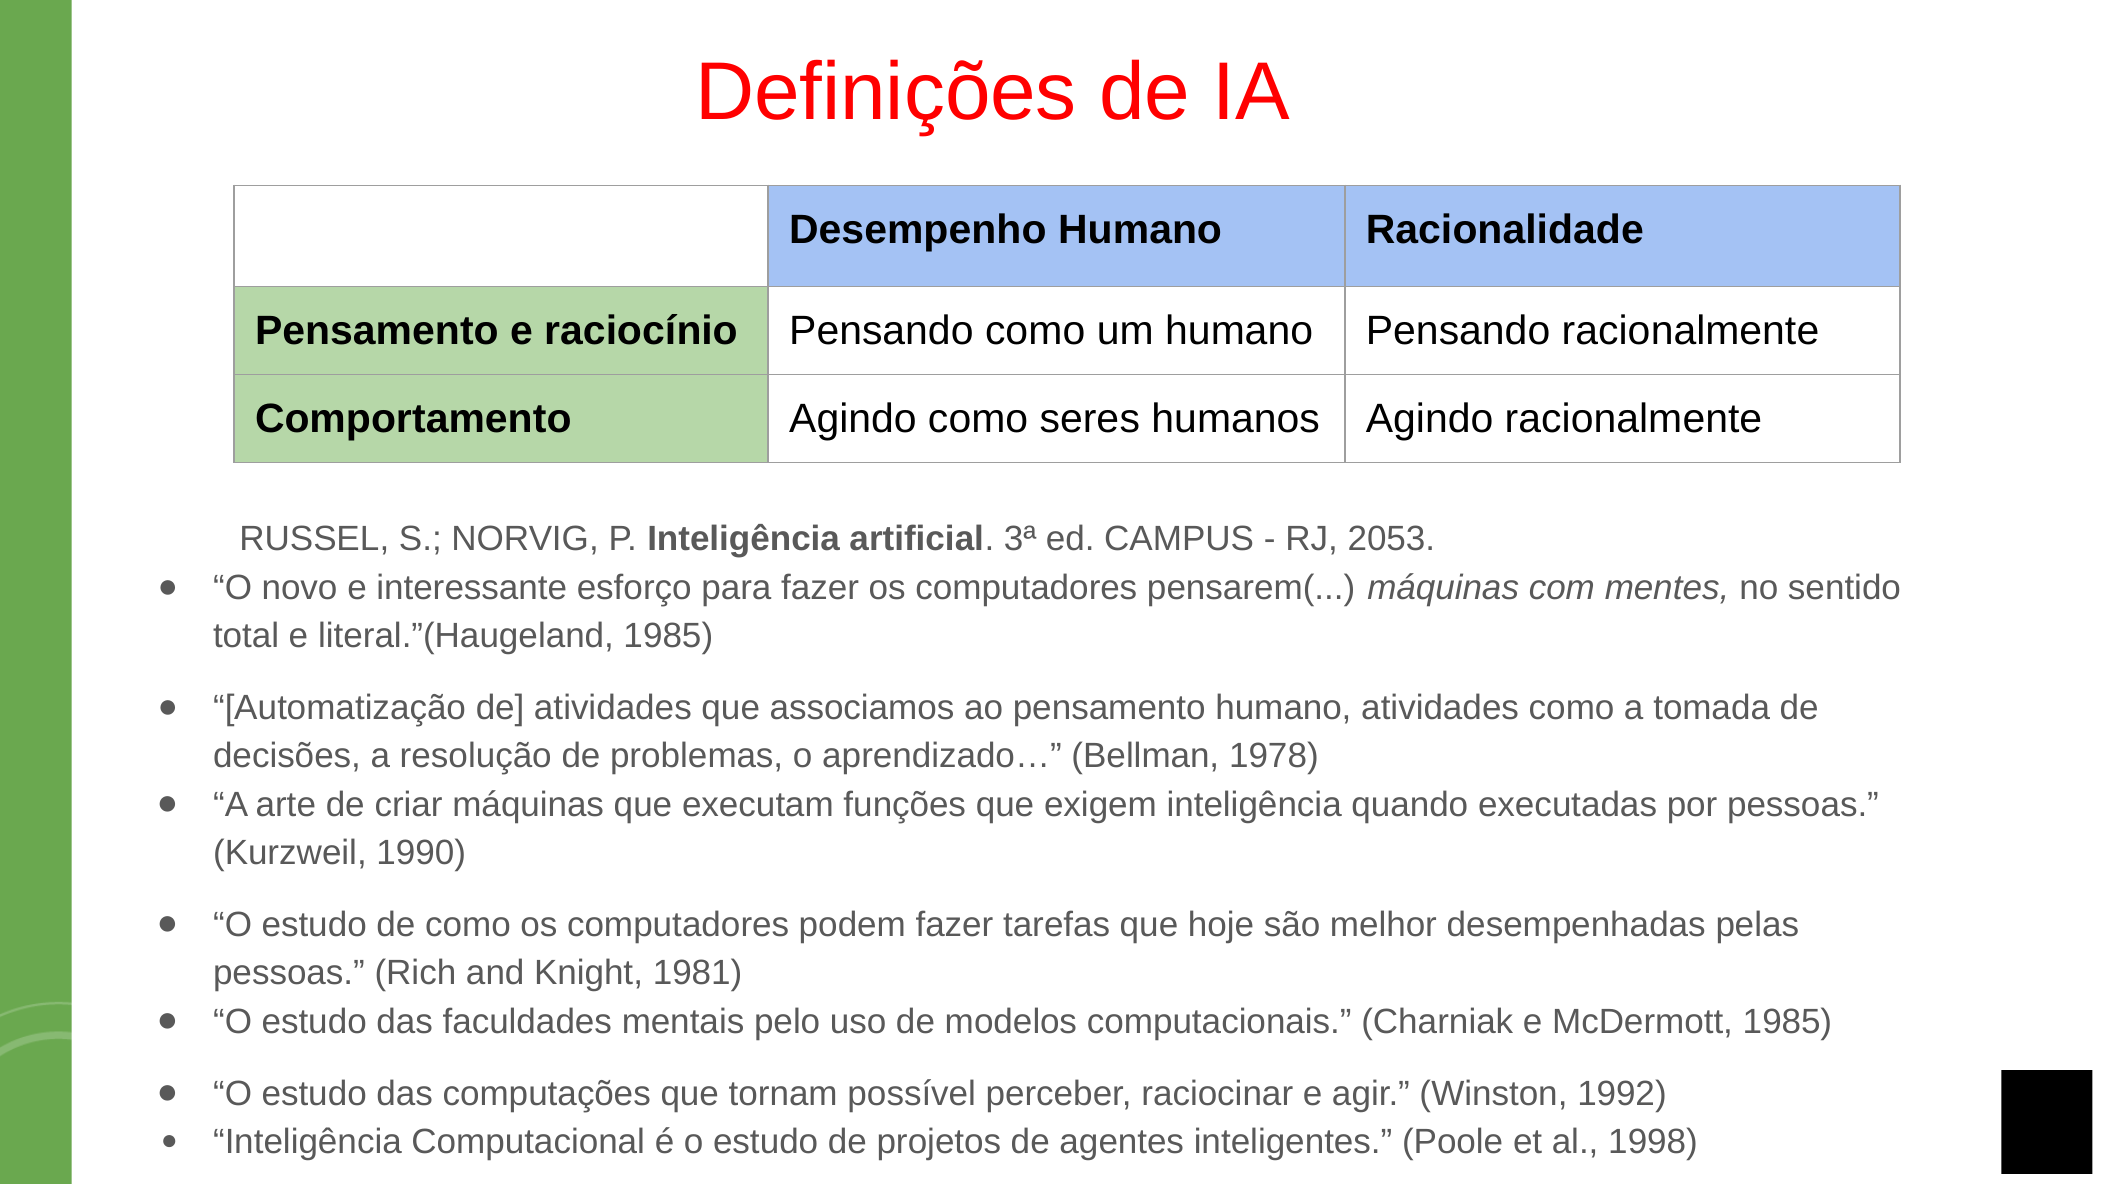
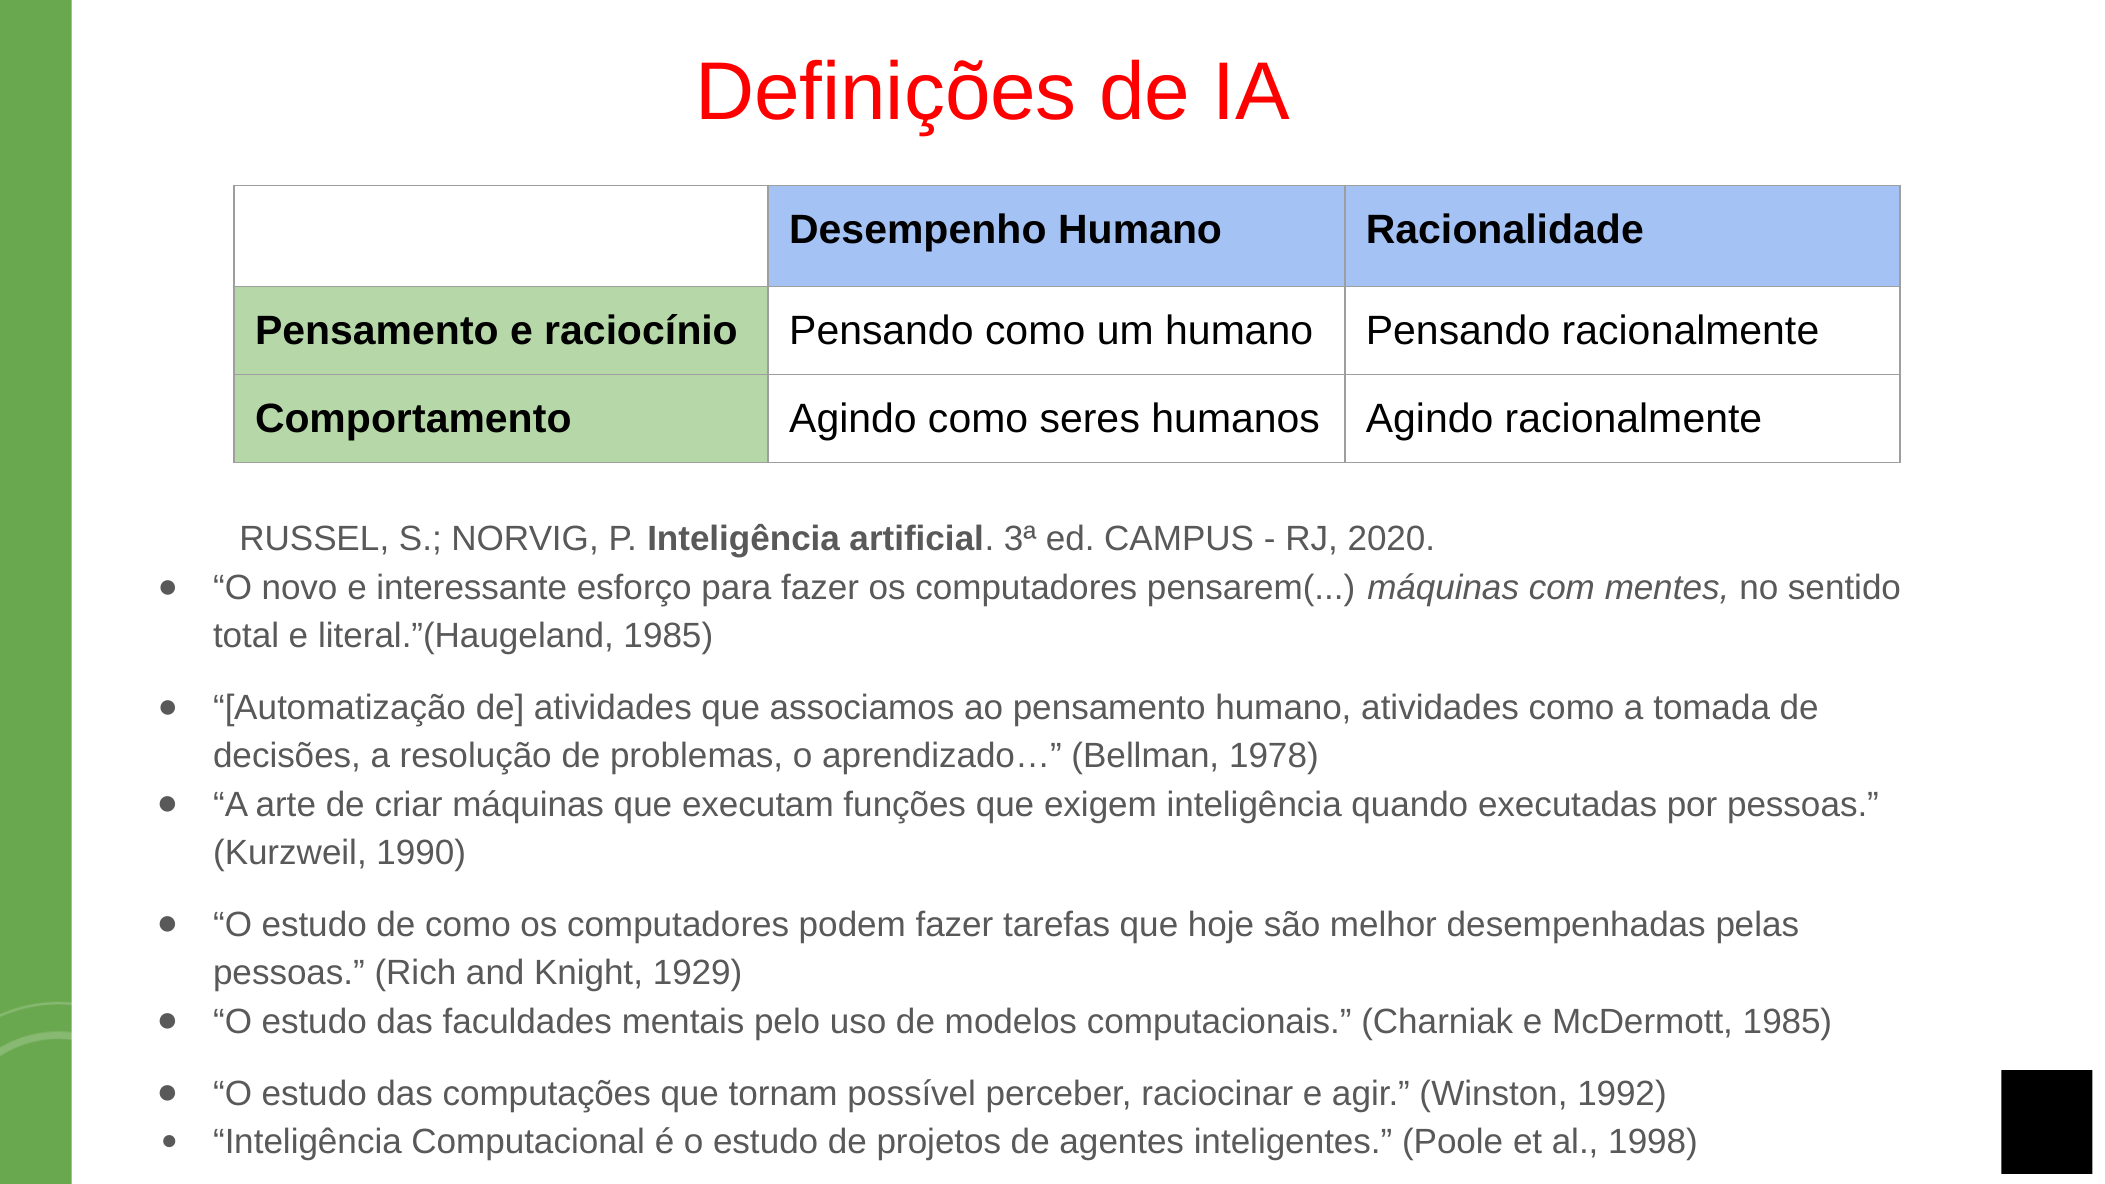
2053: 2053 -> 2020
1981: 1981 -> 1929
